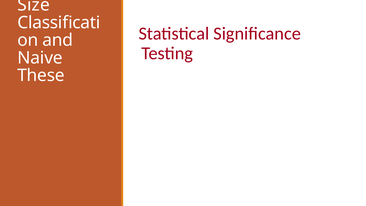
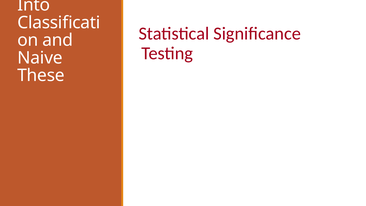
Size: Size -> Into
